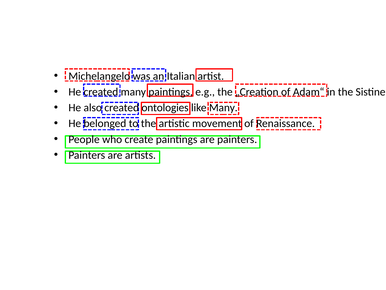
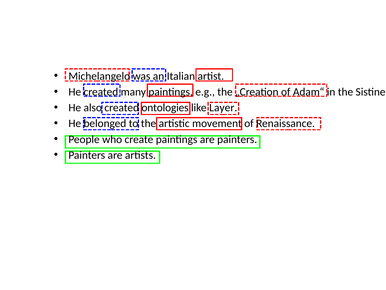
like Many: Many -> Layer
